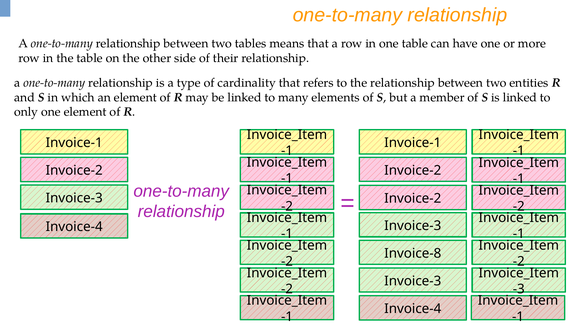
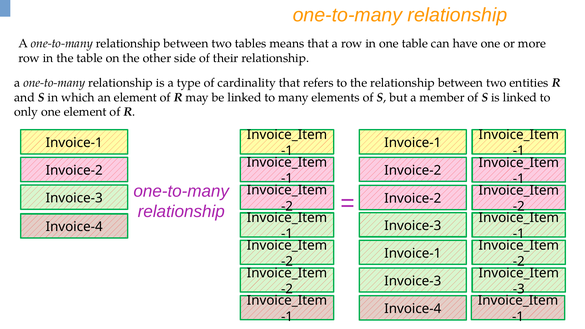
Invoice-8 at (413, 253): Invoice-8 -> Invoice-1
